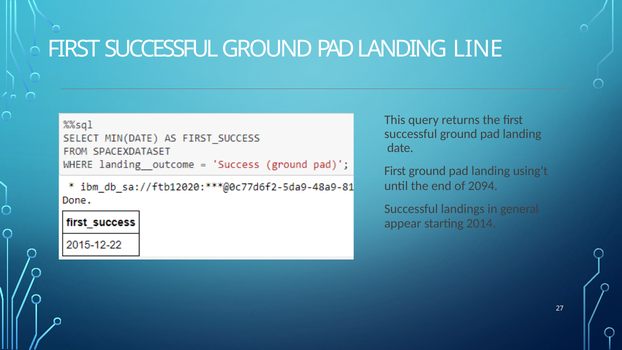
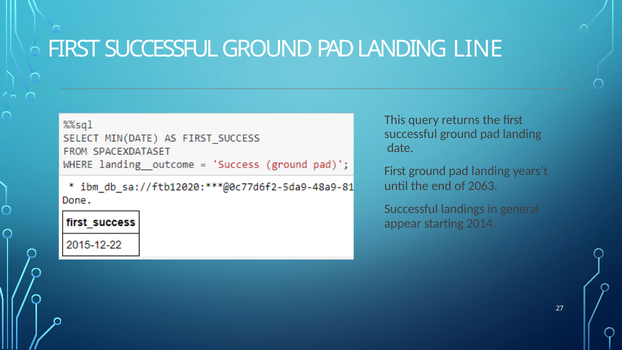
using’t: using’t -> years’t
2094: 2094 -> 2063
